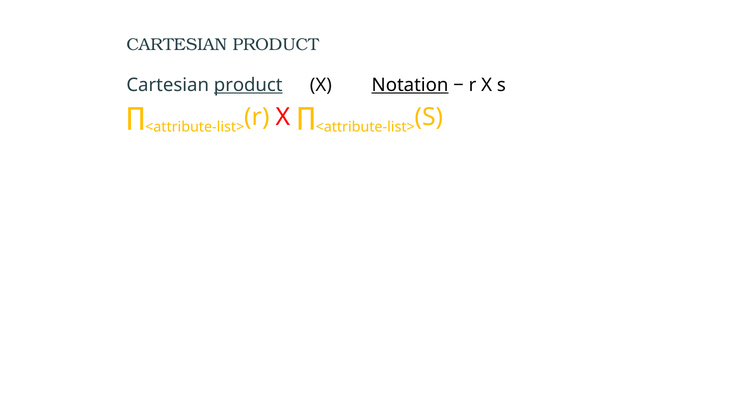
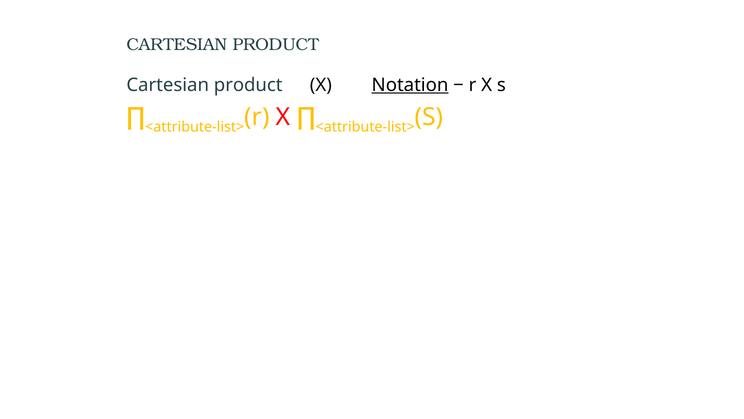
product at (248, 85) underline: present -> none
